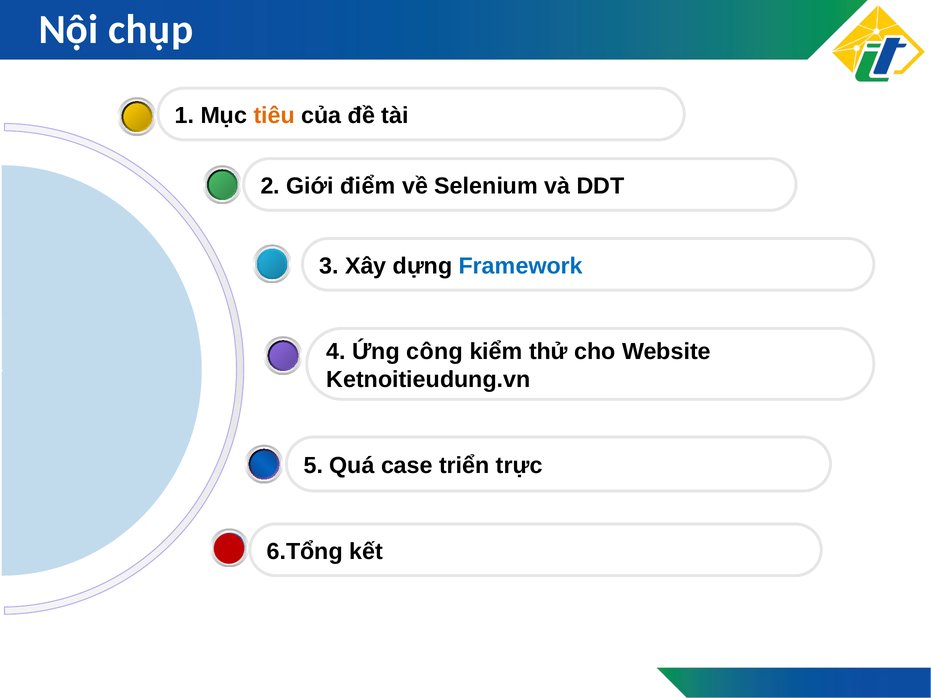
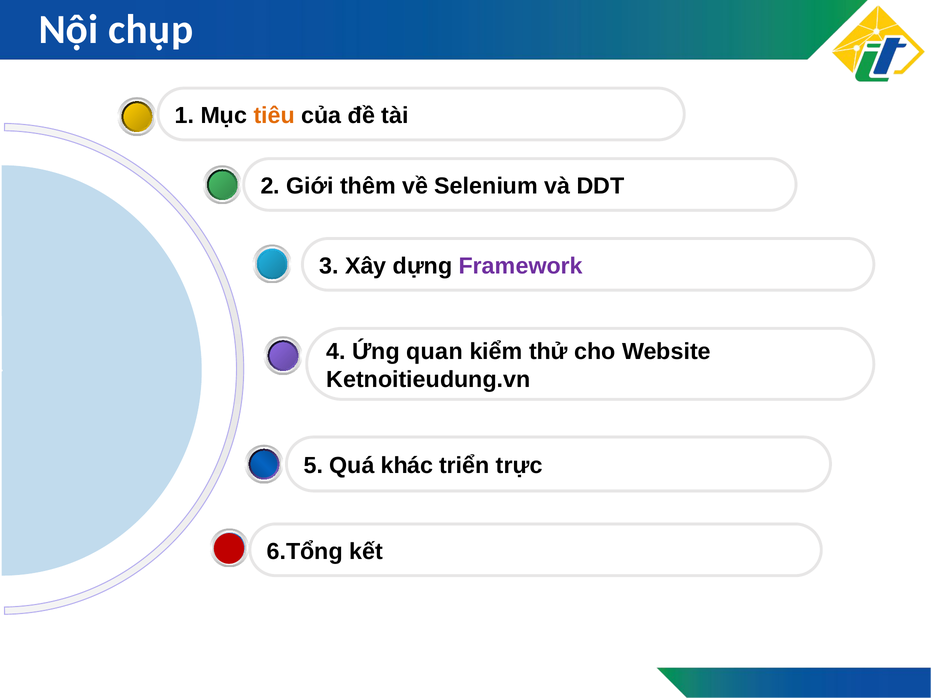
điểm: điểm -> thêm
Framework colour: blue -> purple
công: công -> quan
case: case -> khác
